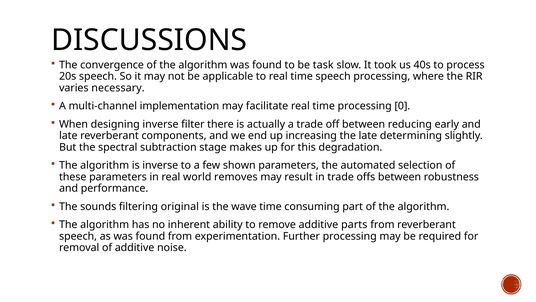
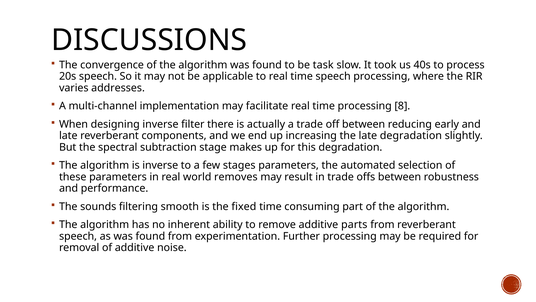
necessary: necessary -> addresses
0: 0 -> 8
late determining: determining -> degradation
shown: shown -> stages
original: original -> smooth
wave: wave -> fixed
